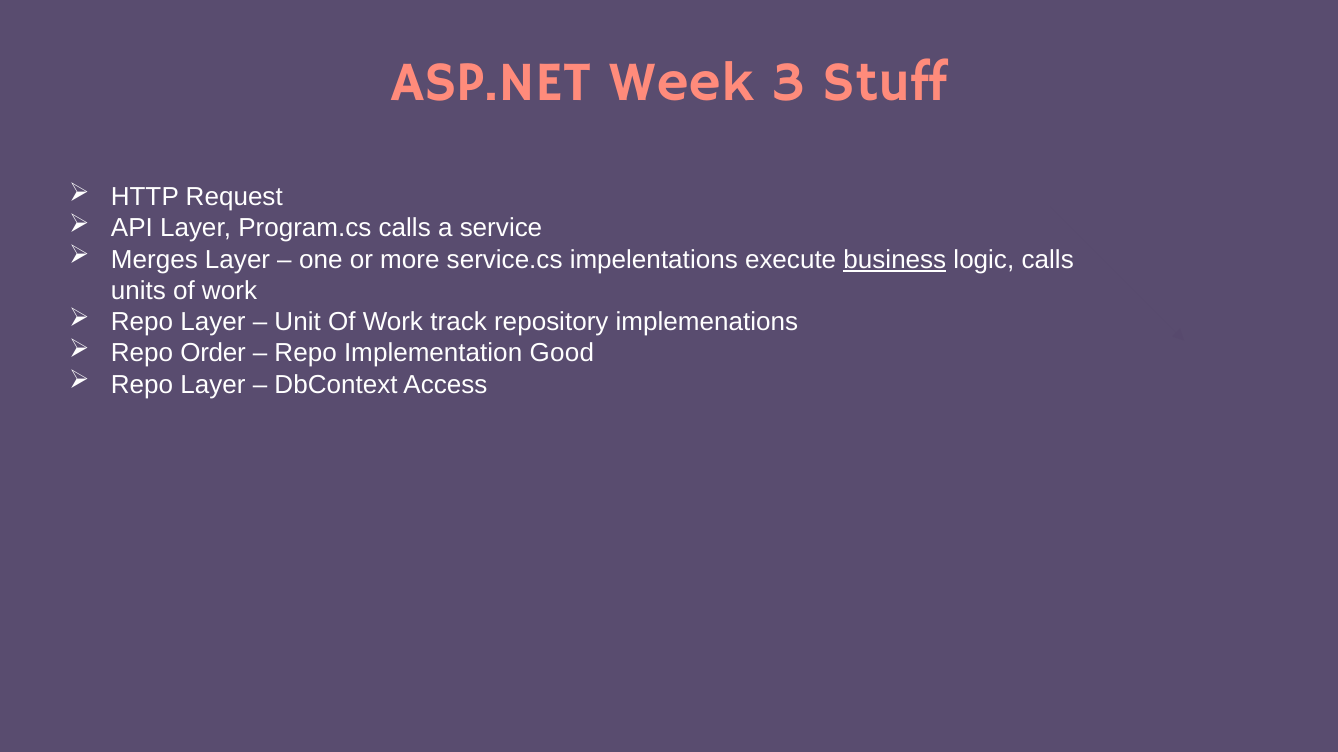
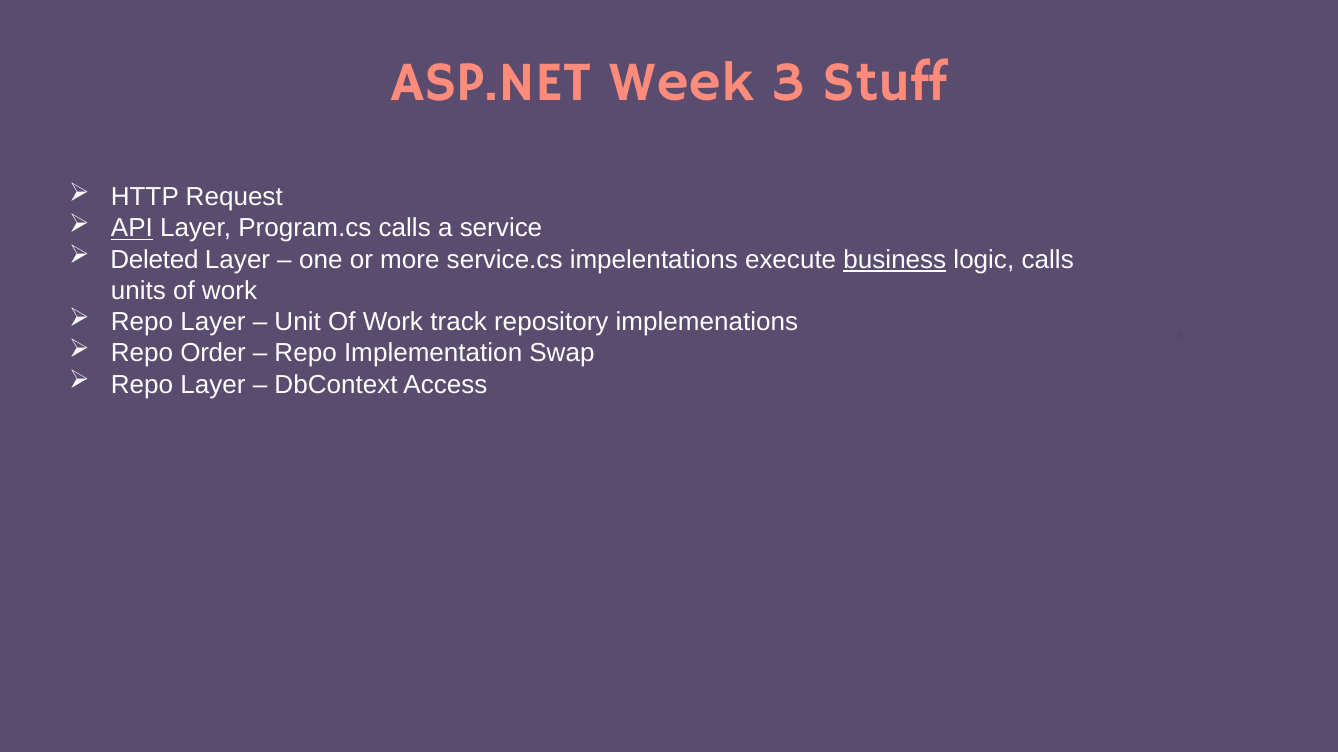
API underline: none -> present
Merges: Merges -> Deleted
Good: Good -> Swap
